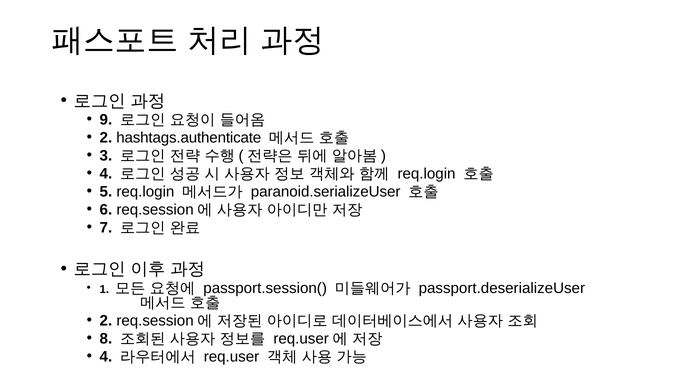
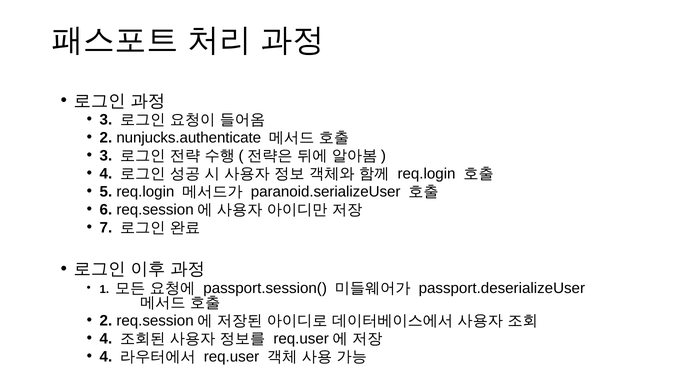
9 at (106, 120): 9 -> 3
hashtags.authenticate: hashtags.authenticate -> nunjucks.authenticate
8 at (106, 339): 8 -> 4
